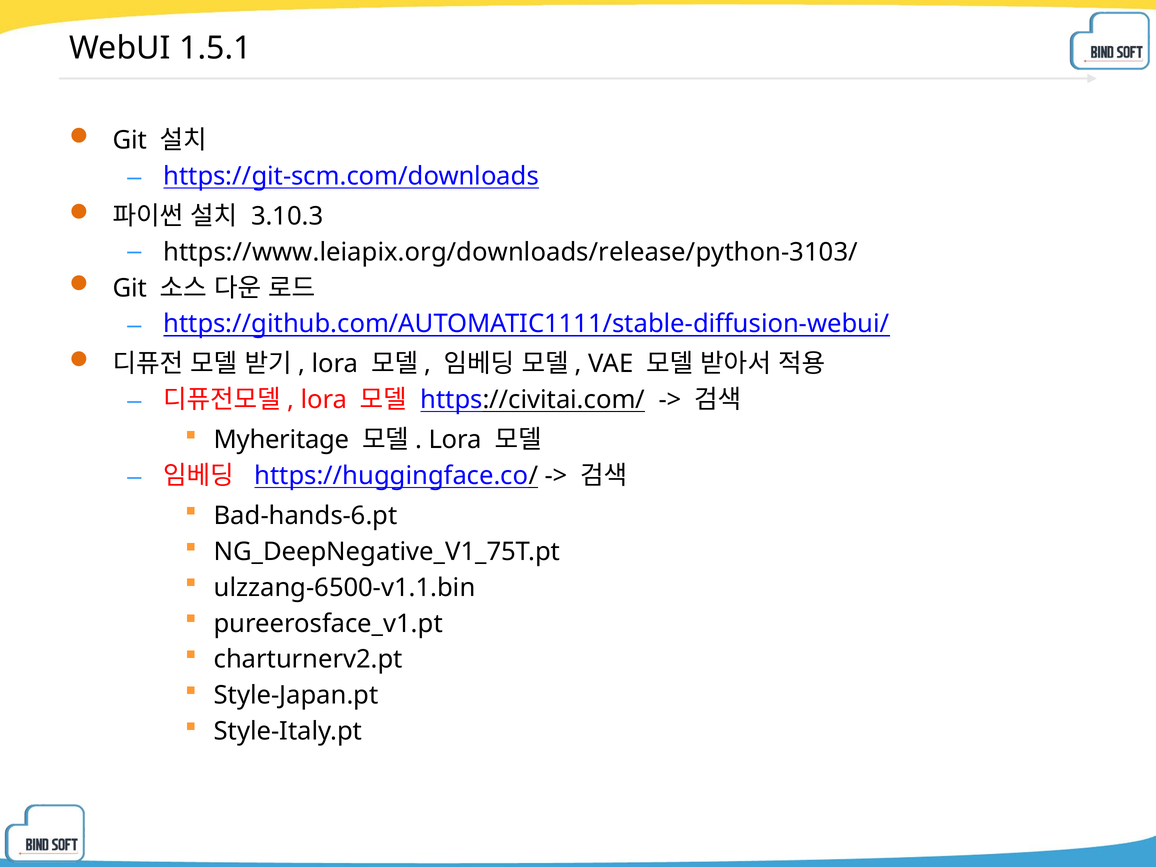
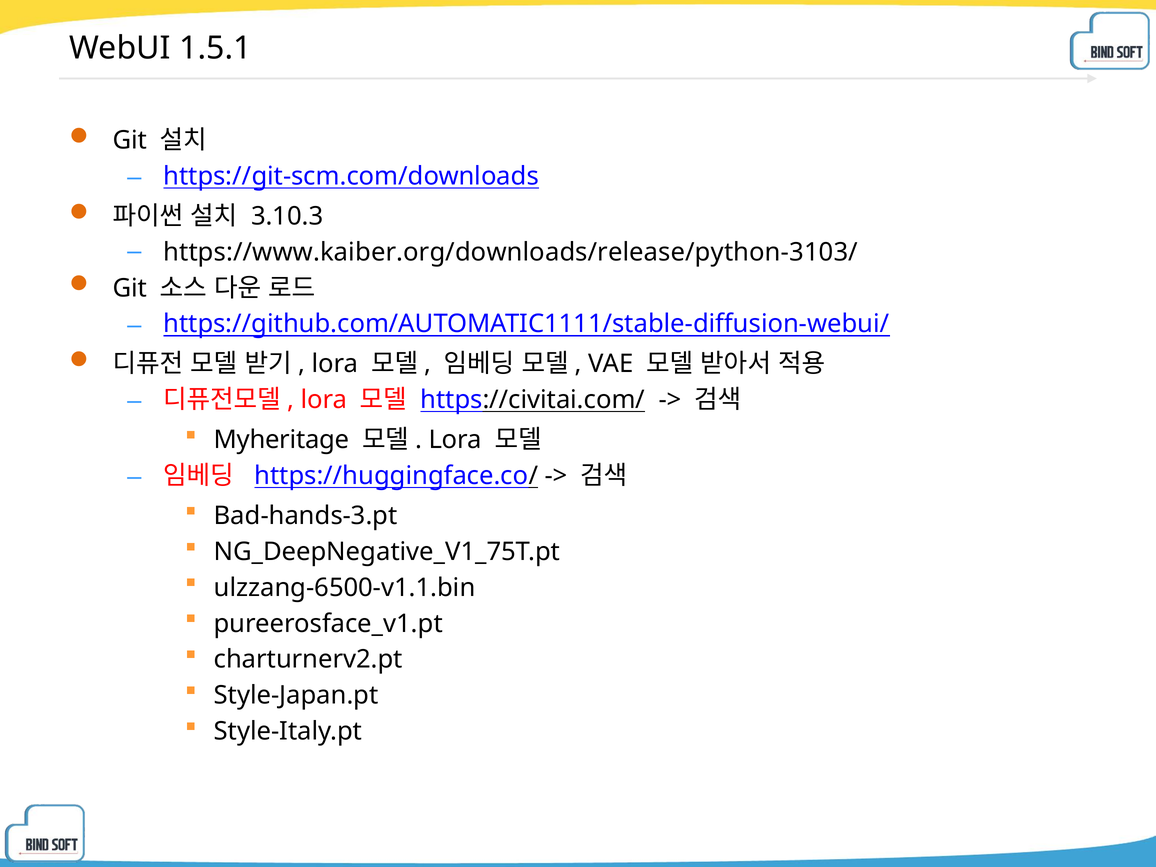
https://www.leiapix.org/downloads/release/python-3103/: https://www.leiapix.org/downloads/release/python-3103/ -> https://www.kaiber.org/downloads/release/python-3103/
Bad-hands-6.pt: Bad-hands-6.pt -> Bad-hands-3.pt
